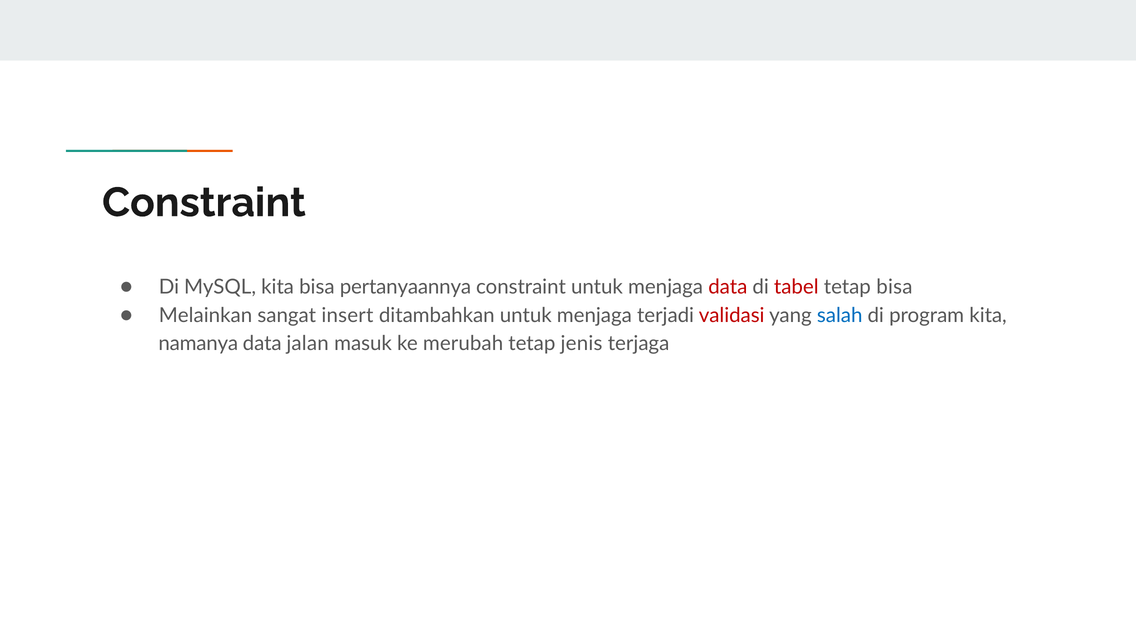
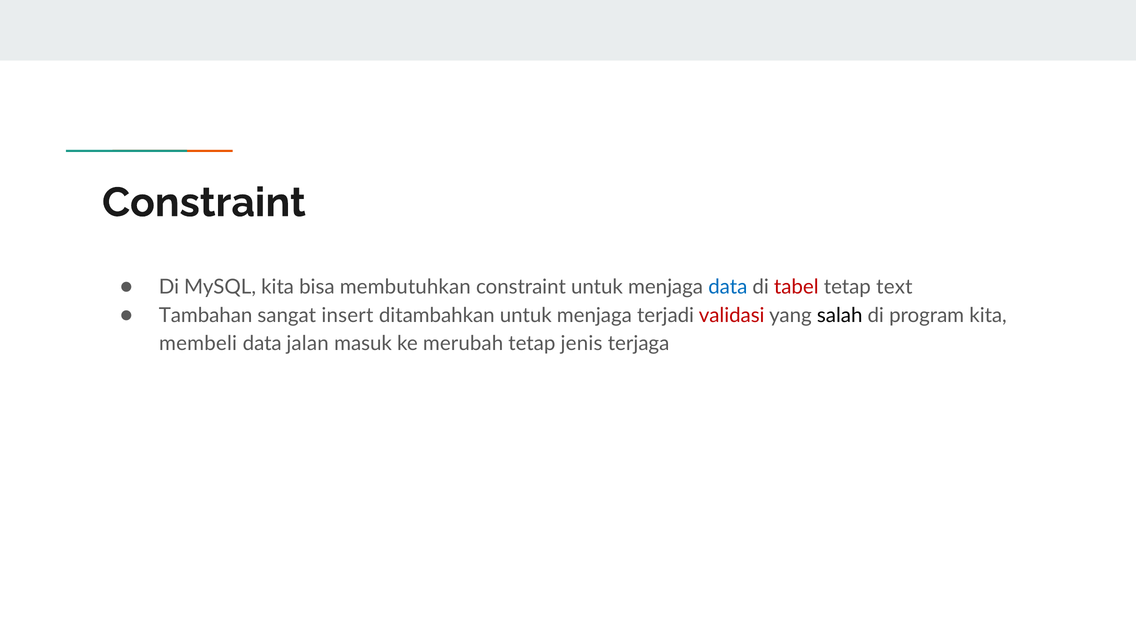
pertanyaannya: pertanyaannya -> membutuhkan
data at (728, 287) colour: red -> blue
tetap bisa: bisa -> text
Melainkan: Melainkan -> Tambahan
salah colour: blue -> black
namanya: namanya -> membeli
